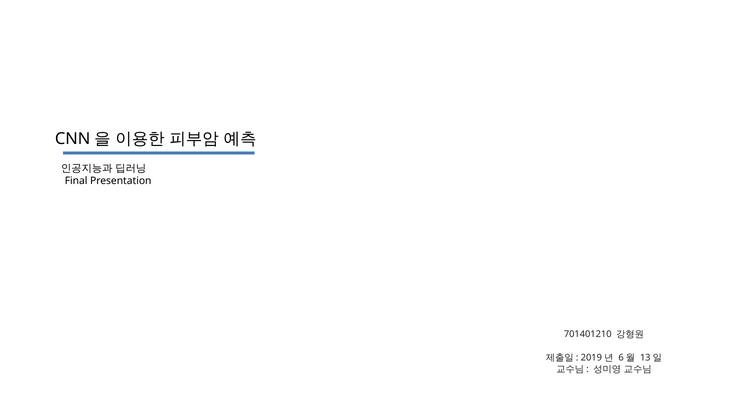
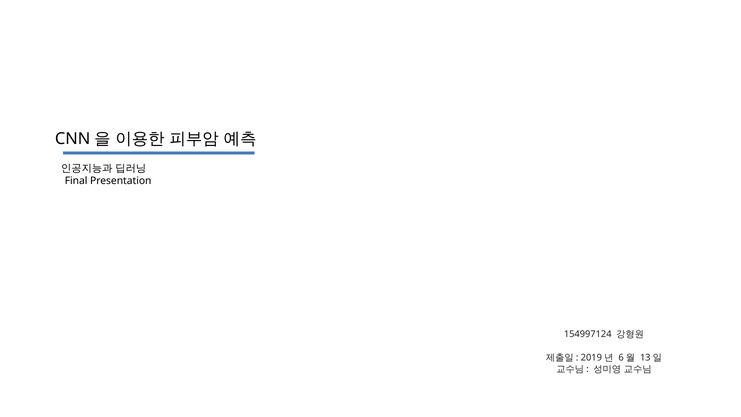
701401210: 701401210 -> 154997124
